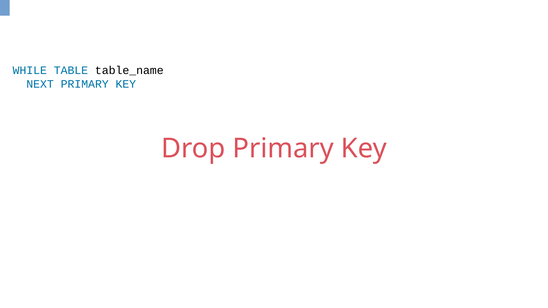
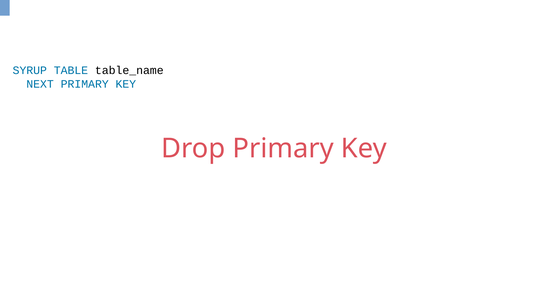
WHILE: WHILE -> SYRUP
